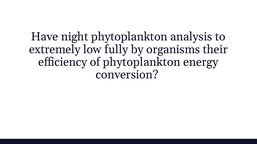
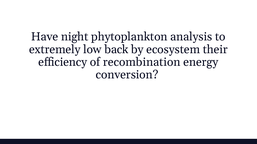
fully: fully -> back
organisms: organisms -> ecosystem
of phytoplankton: phytoplankton -> recombination
